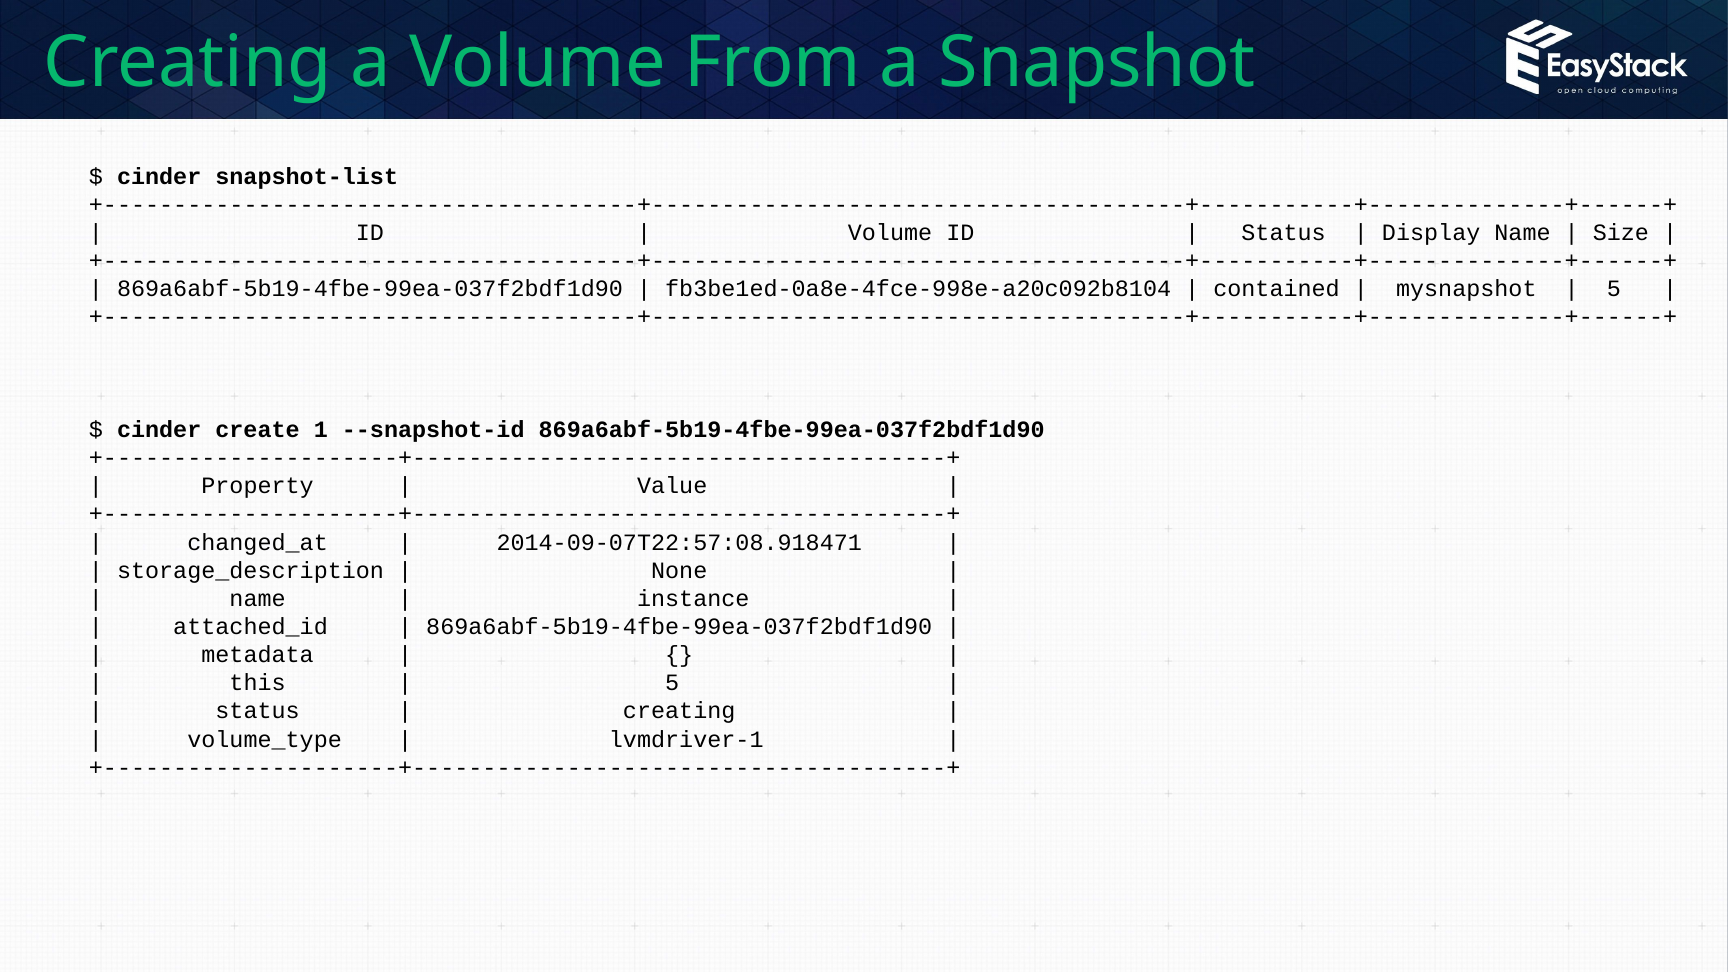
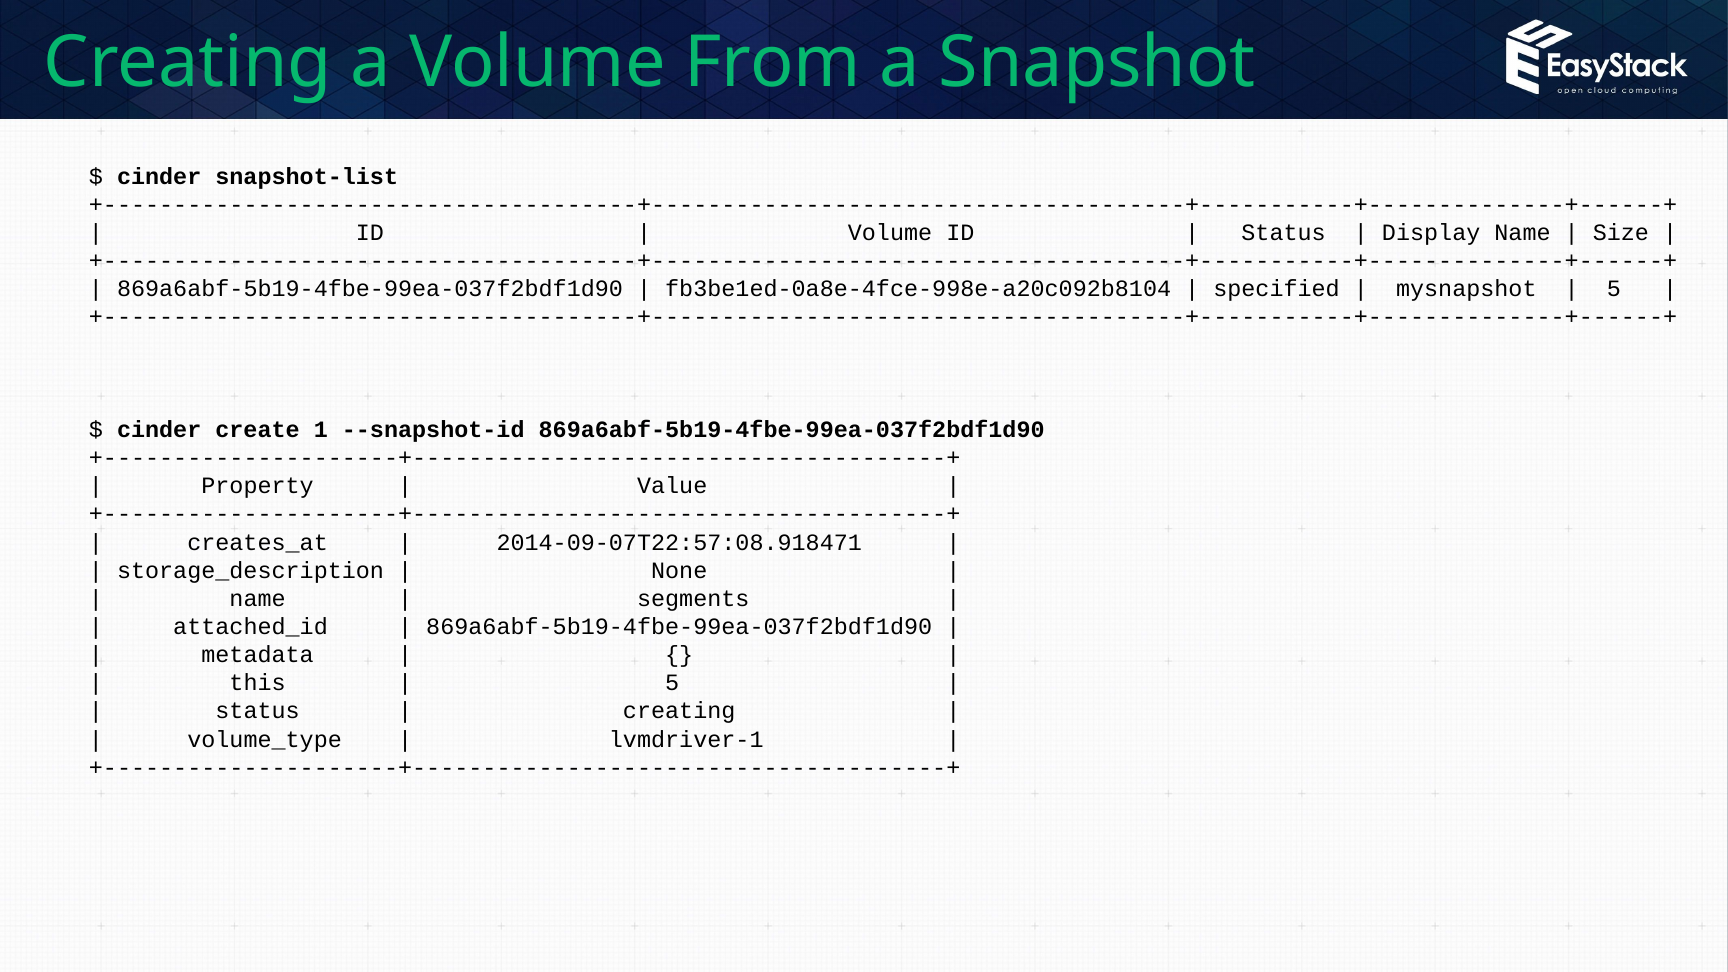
contained: contained -> specified
changed_at: changed_at -> creates_at
instance: instance -> segments
